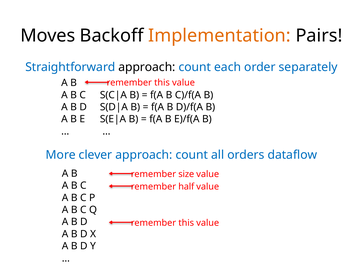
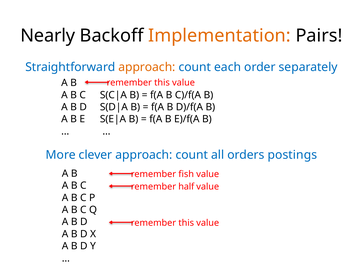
Moves: Moves -> Nearly
approach at (147, 67) colour: black -> orange
dataflow: dataflow -> postings
size: size -> fish
